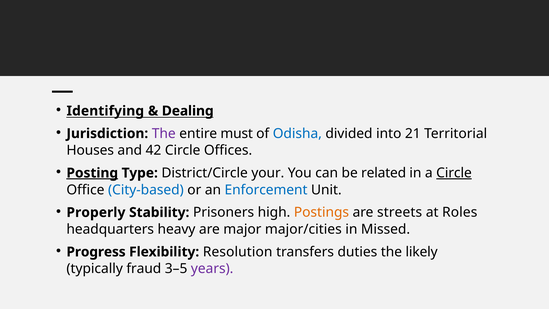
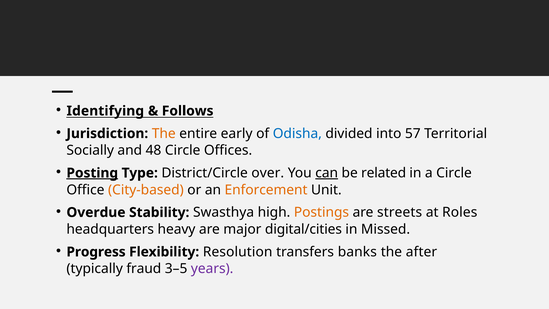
Dealing: Dealing -> Follows
The at (164, 133) colour: purple -> orange
must: must -> early
21: 21 -> 57
Houses: Houses -> Socially
42: 42 -> 48
your: your -> over
can underline: none -> present
Circle at (454, 173) underline: present -> none
City-based colour: blue -> orange
Enforcement colour: blue -> orange
Properly: Properly -> Overdue
Prisoners: Prisoners -> Swasthya
major/cities: major/cities -> digital/cities
duties: duties -> banks
likely: likely -> after
